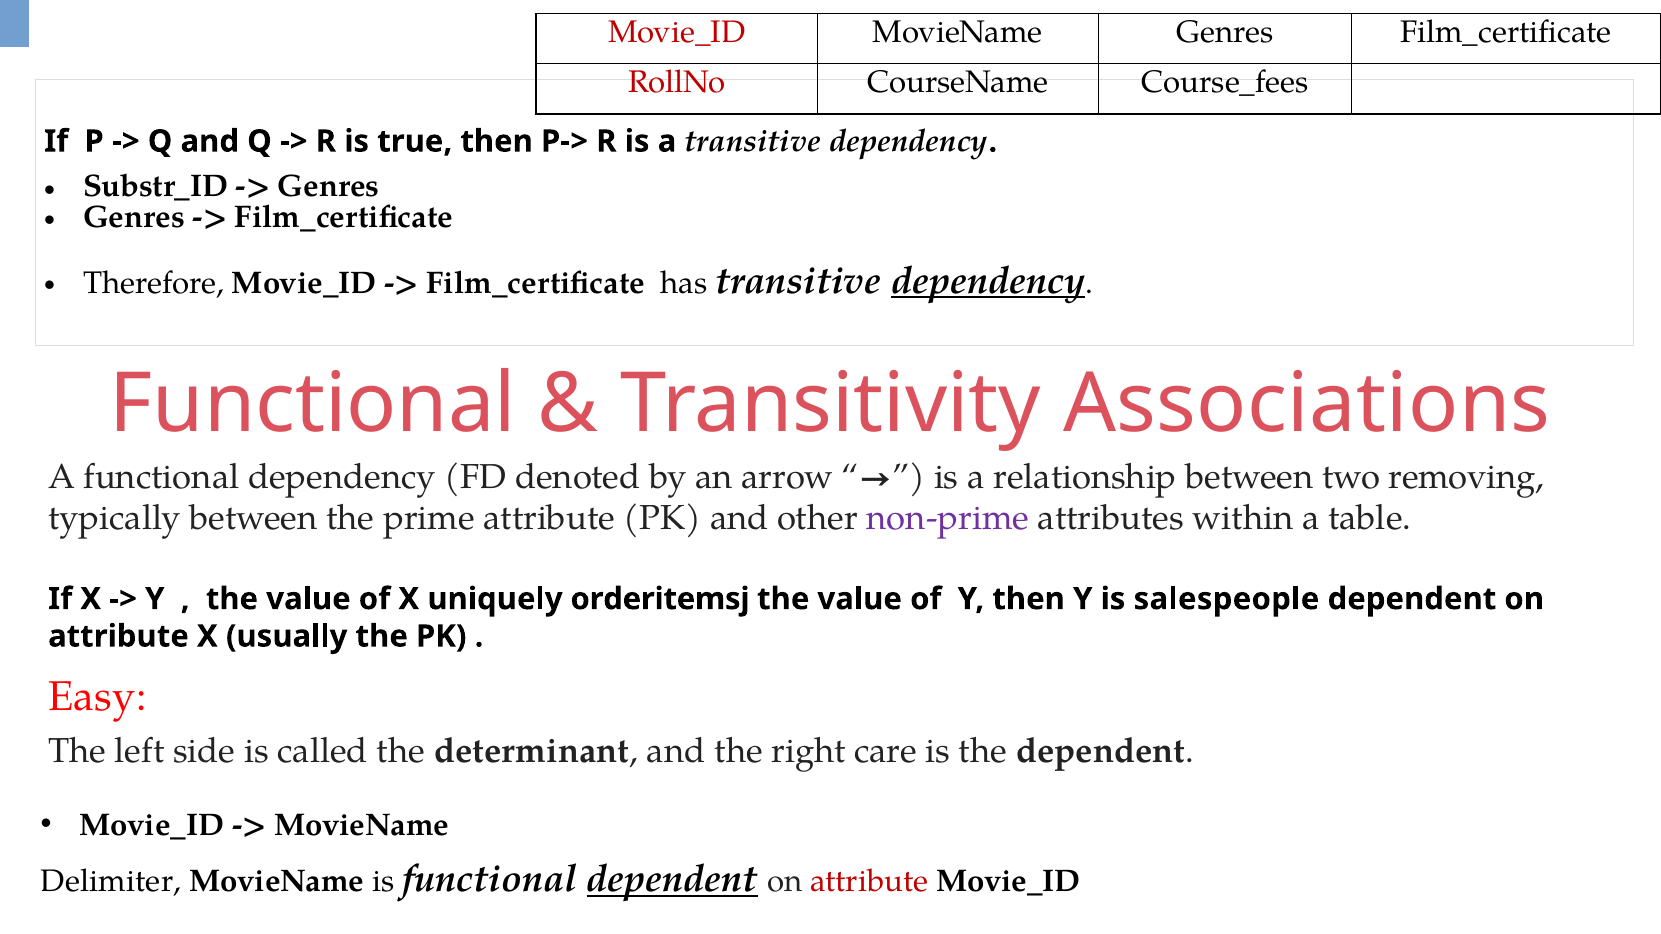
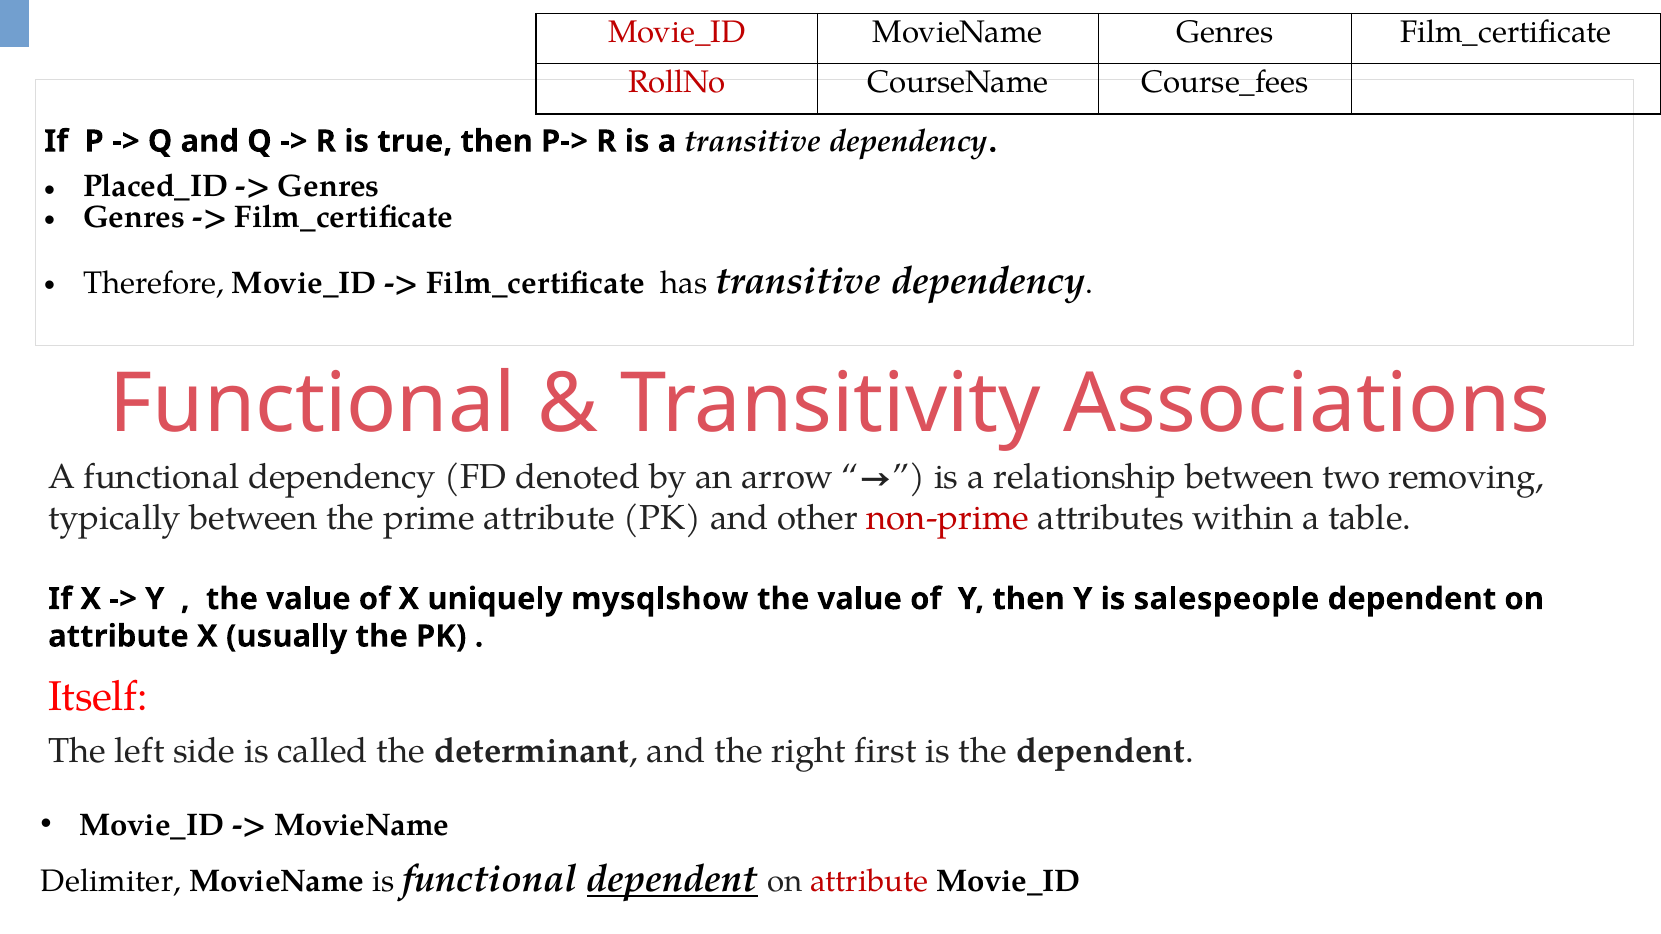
Substr_ID: Substr_ID -> Placed_ID
dependency at (988, 281) underline: present -> none
non-prime colour: purple -> red
orderitemsj: orderitemsj -> mysqlshow
Easy: Easy -> Itself
care: care -> first
